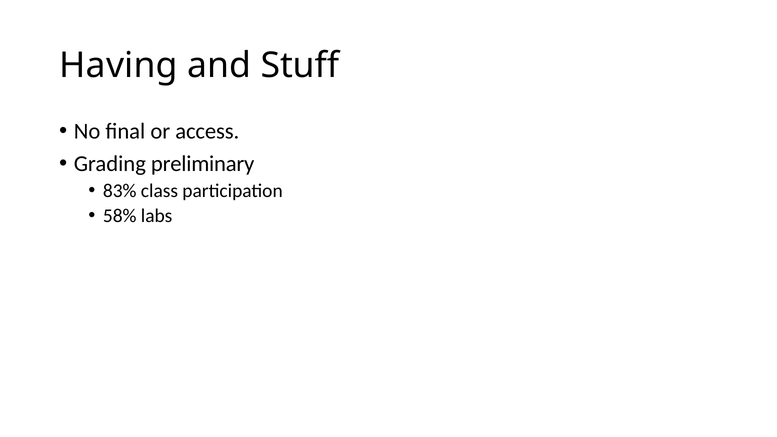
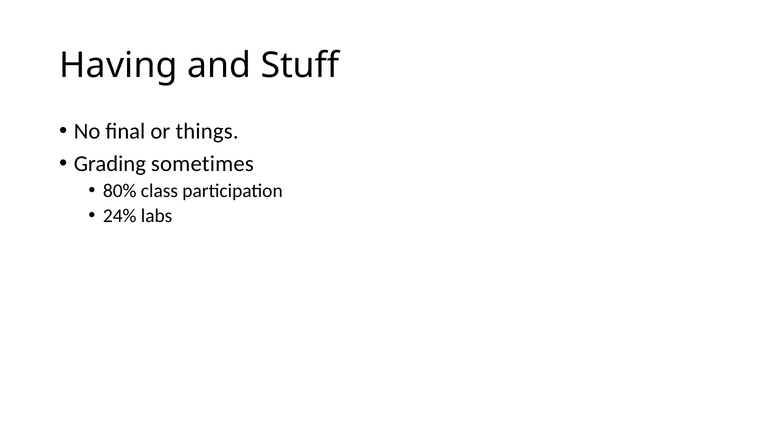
access: access -> things
preliminary: preliminary -> sometimes
83%: 83% -> 80%
58%: 58% -> 24%
